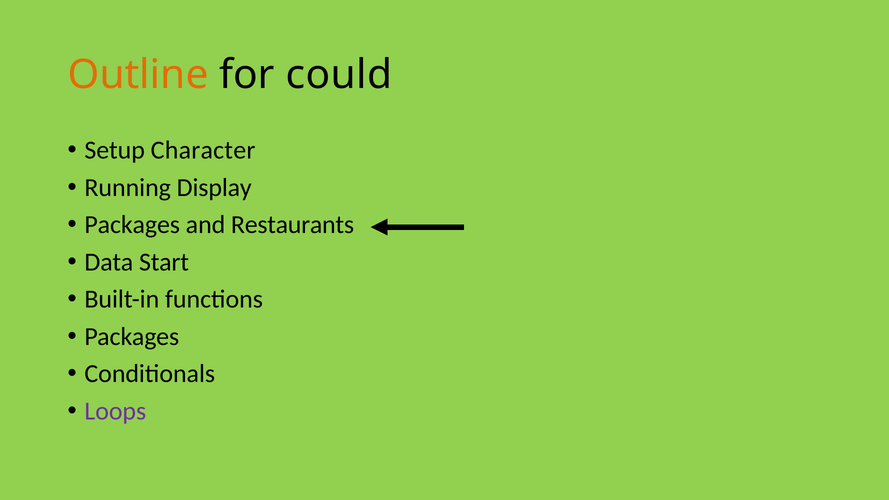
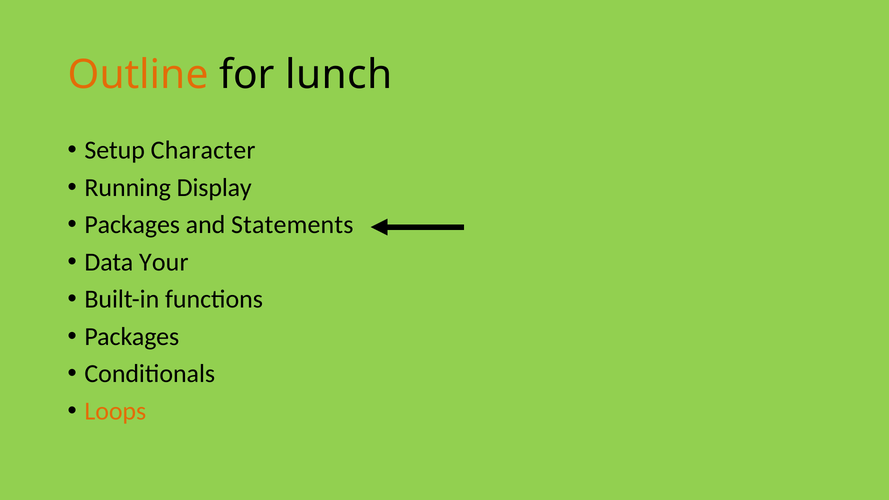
could: could -> lunch
Restaurants: Restaurants -> Statements
Start: Start -> Your
Loops colour: purple -> orange
